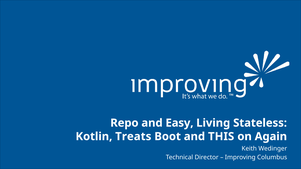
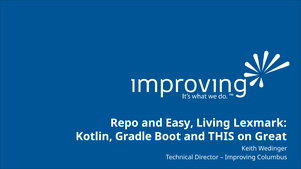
Stateless: Stateless -> Lexmark
Treats: Treats -> Gradle
Again: Again -> Great
